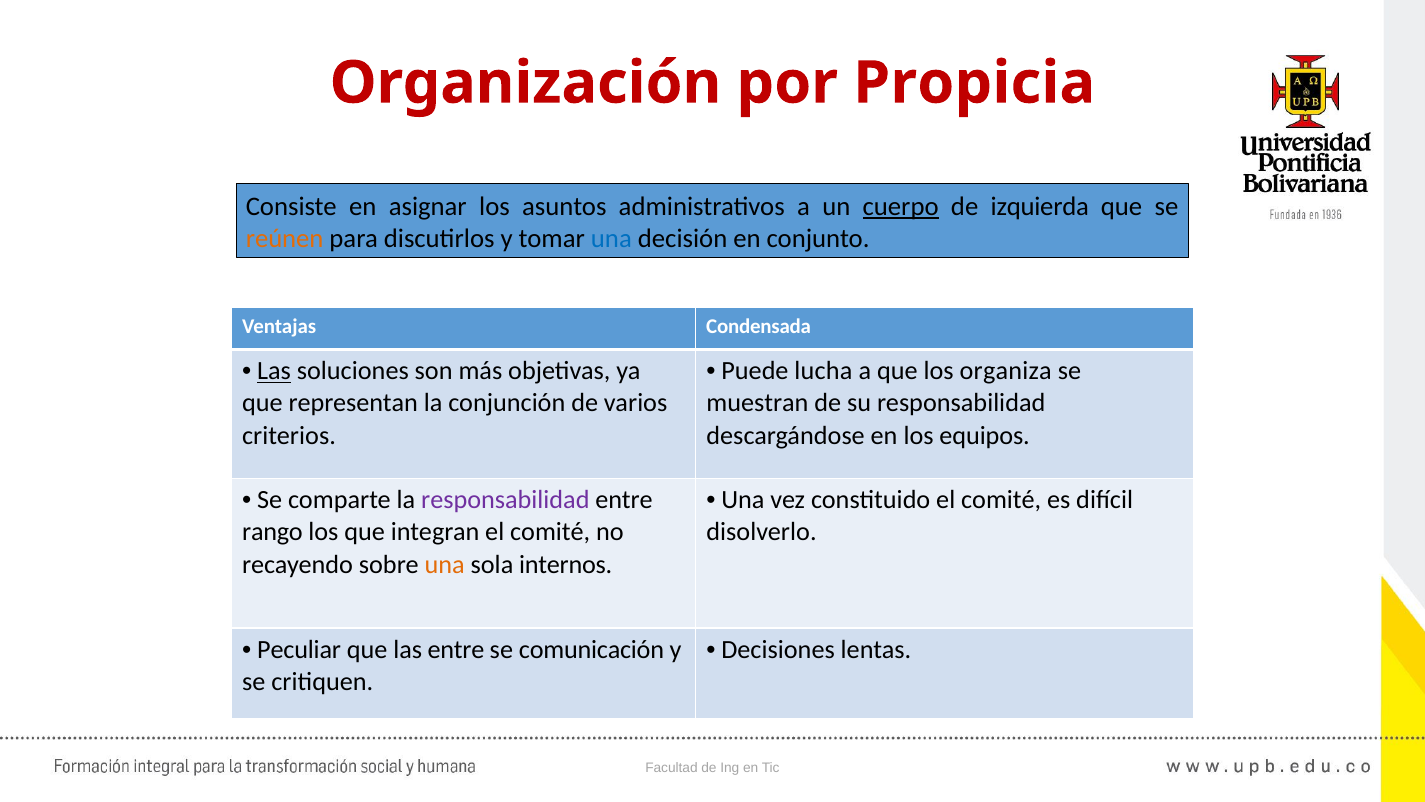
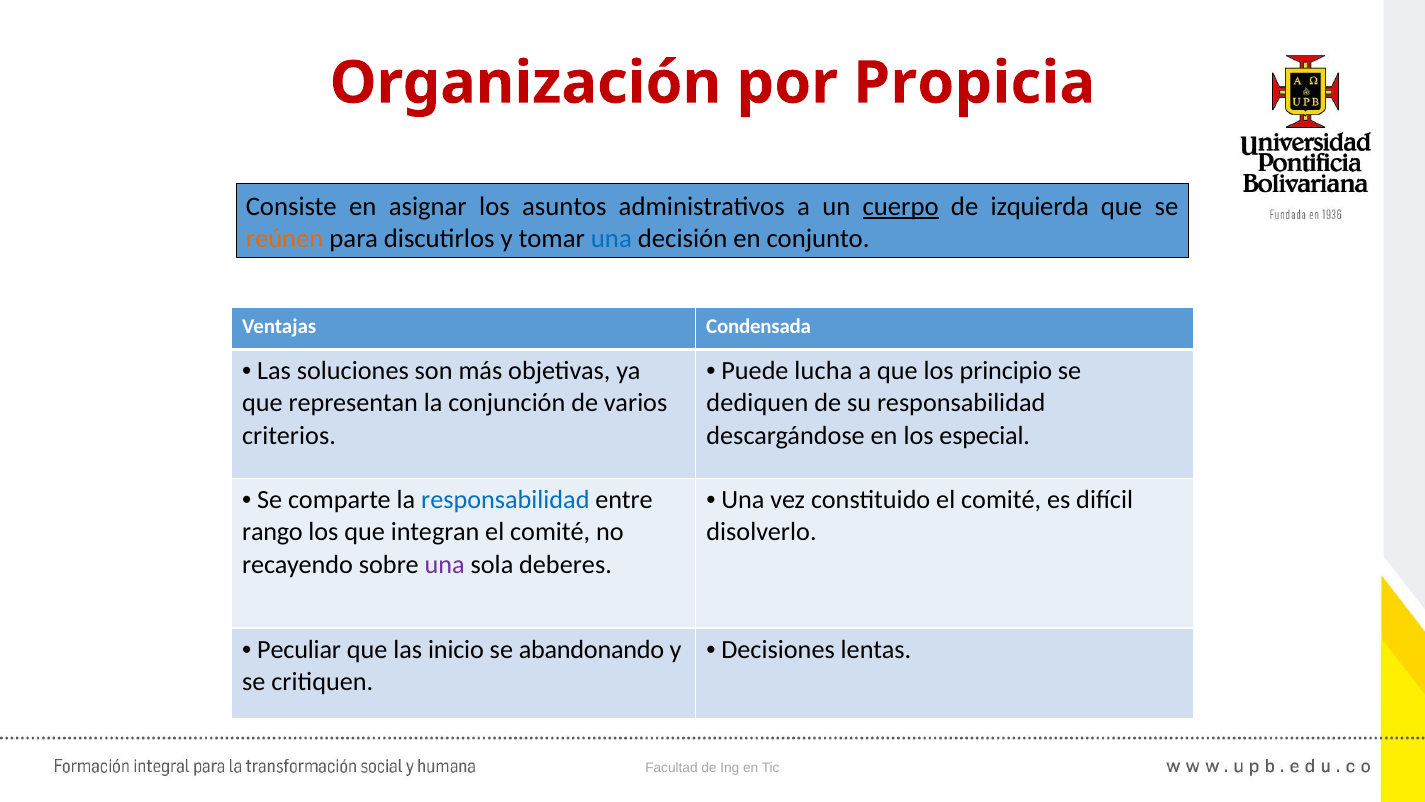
Las at (274, 371) underline: present -> none
organiza: organiza -> principio
muestran: muestran -> dediquen
equipos: equipos -> especial
responsabilidad at (505, 500) colour: purple -> blue
una at (445, 564) colour: orange -> purple
internos: internos -> deberes
las entre: entre -> inicio
comunicación: comunicación -> abandonando
